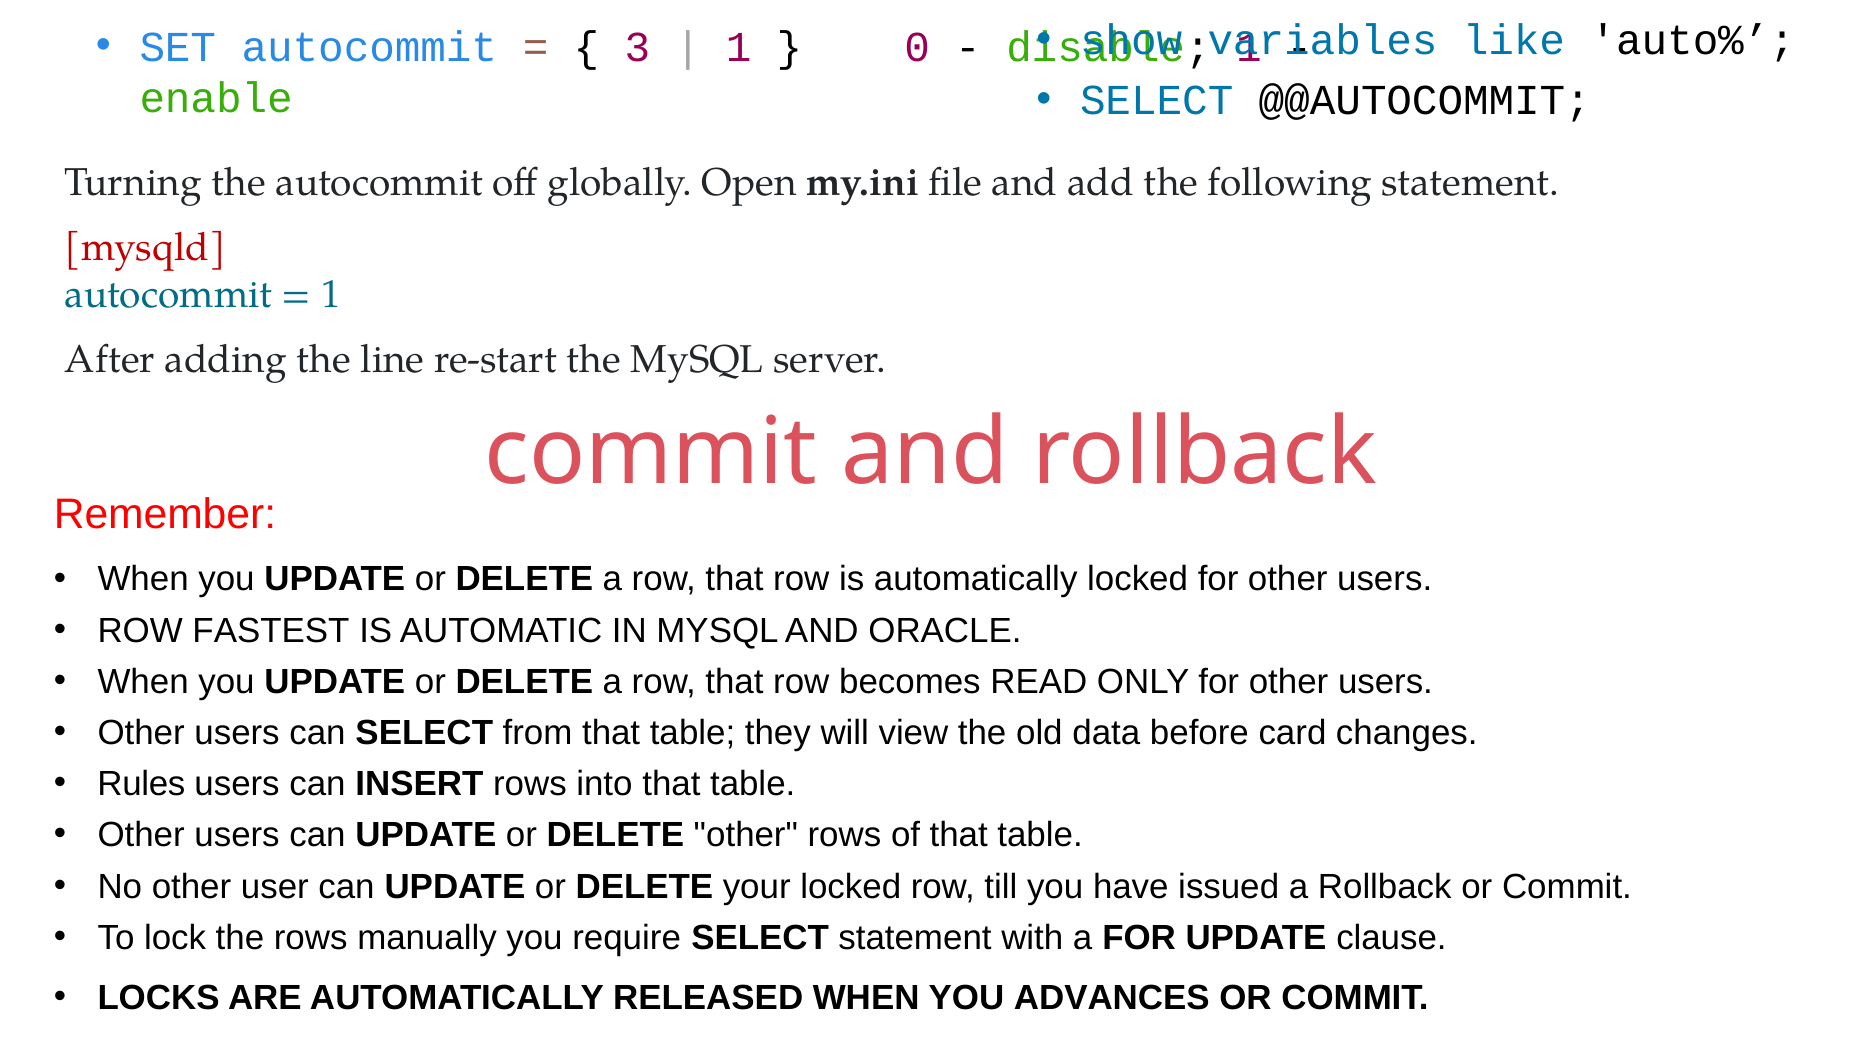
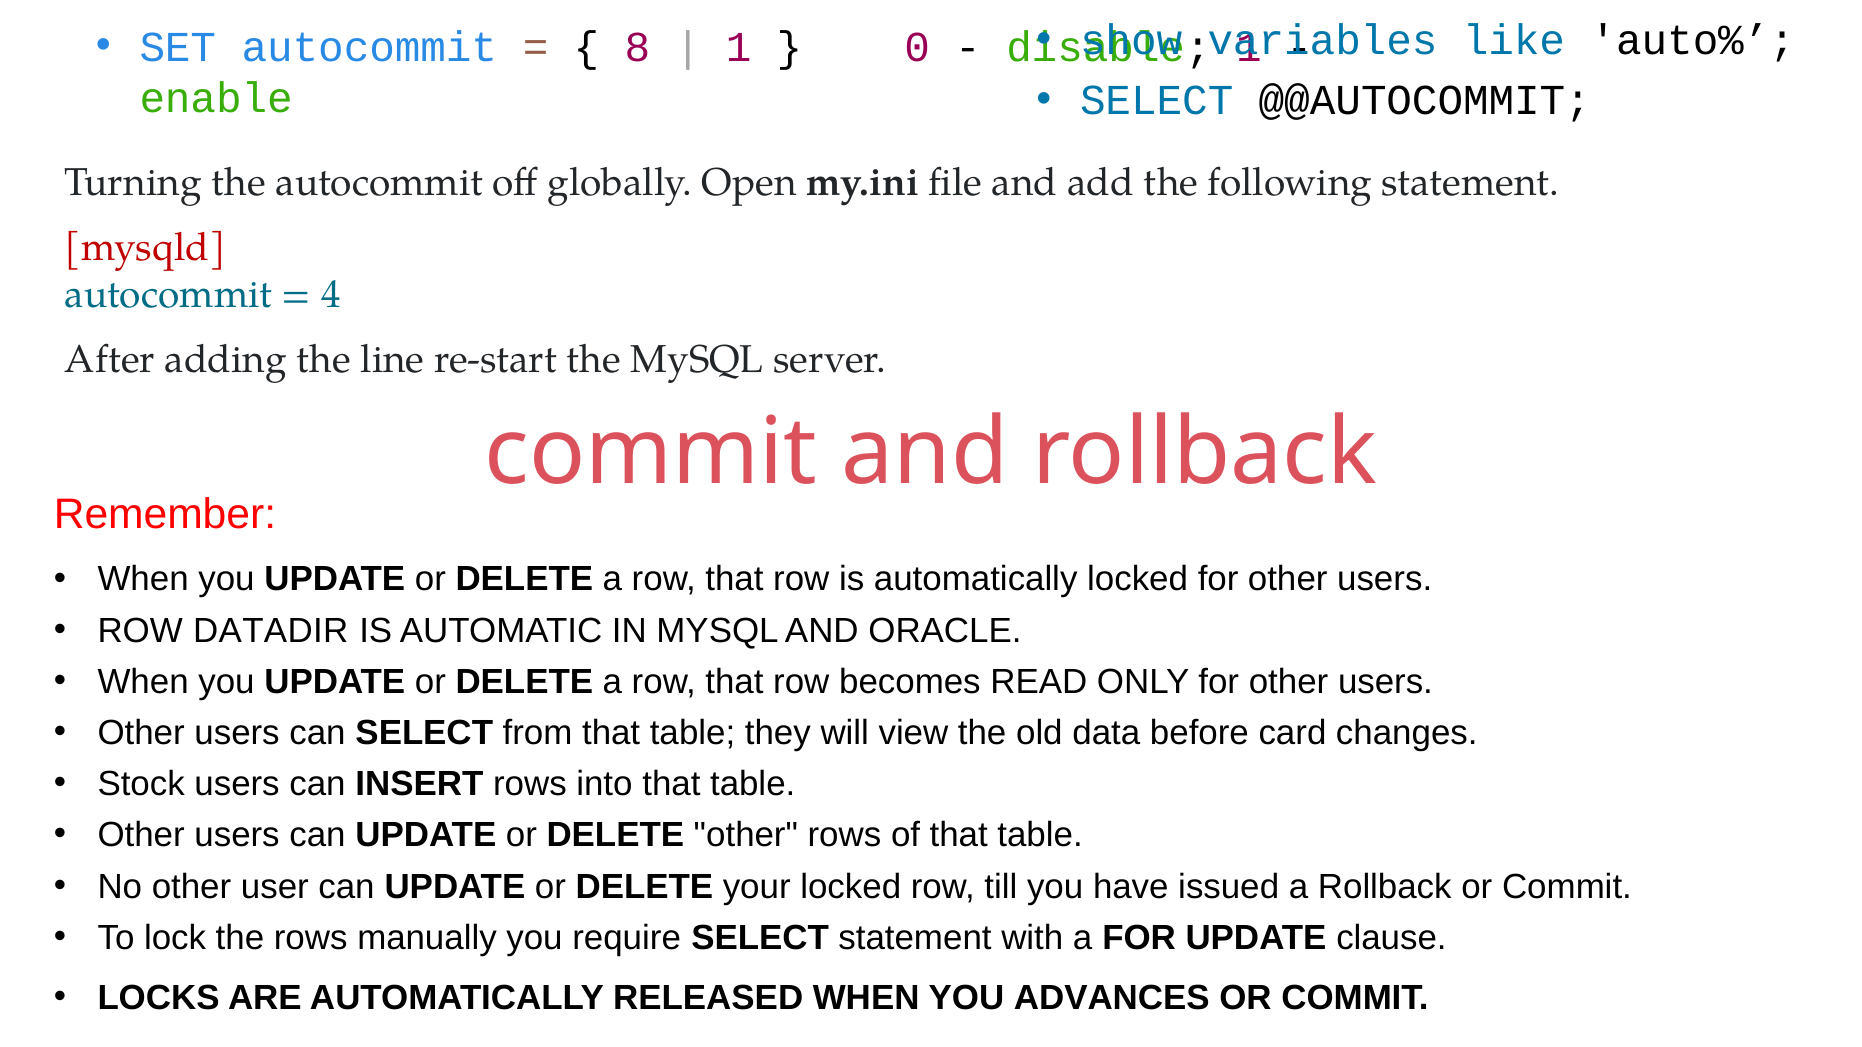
3: 3 -> 8
1 at (331, 294): 1 -> 4
FASTEST: FASTEST -> DATADIR
Rules: Rules -> Stock
